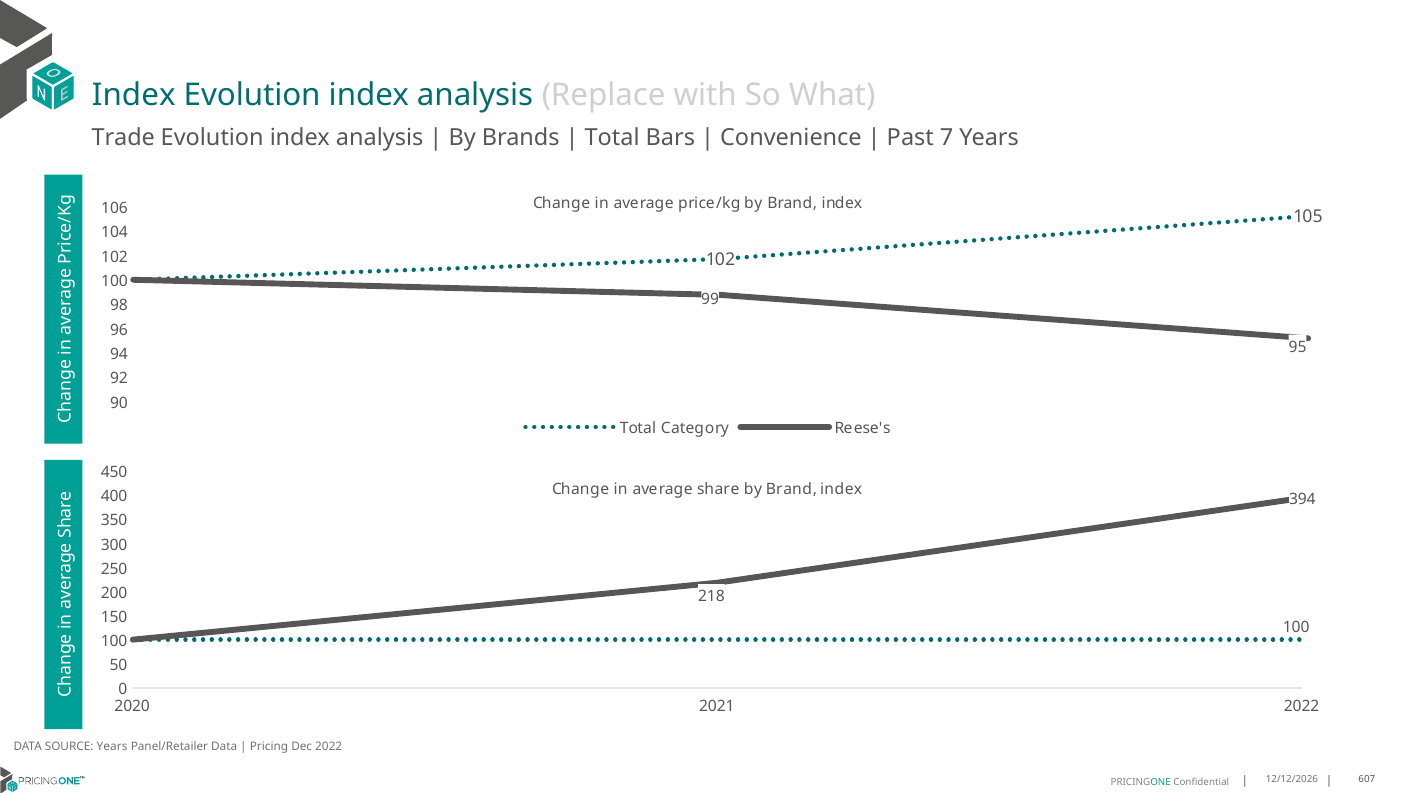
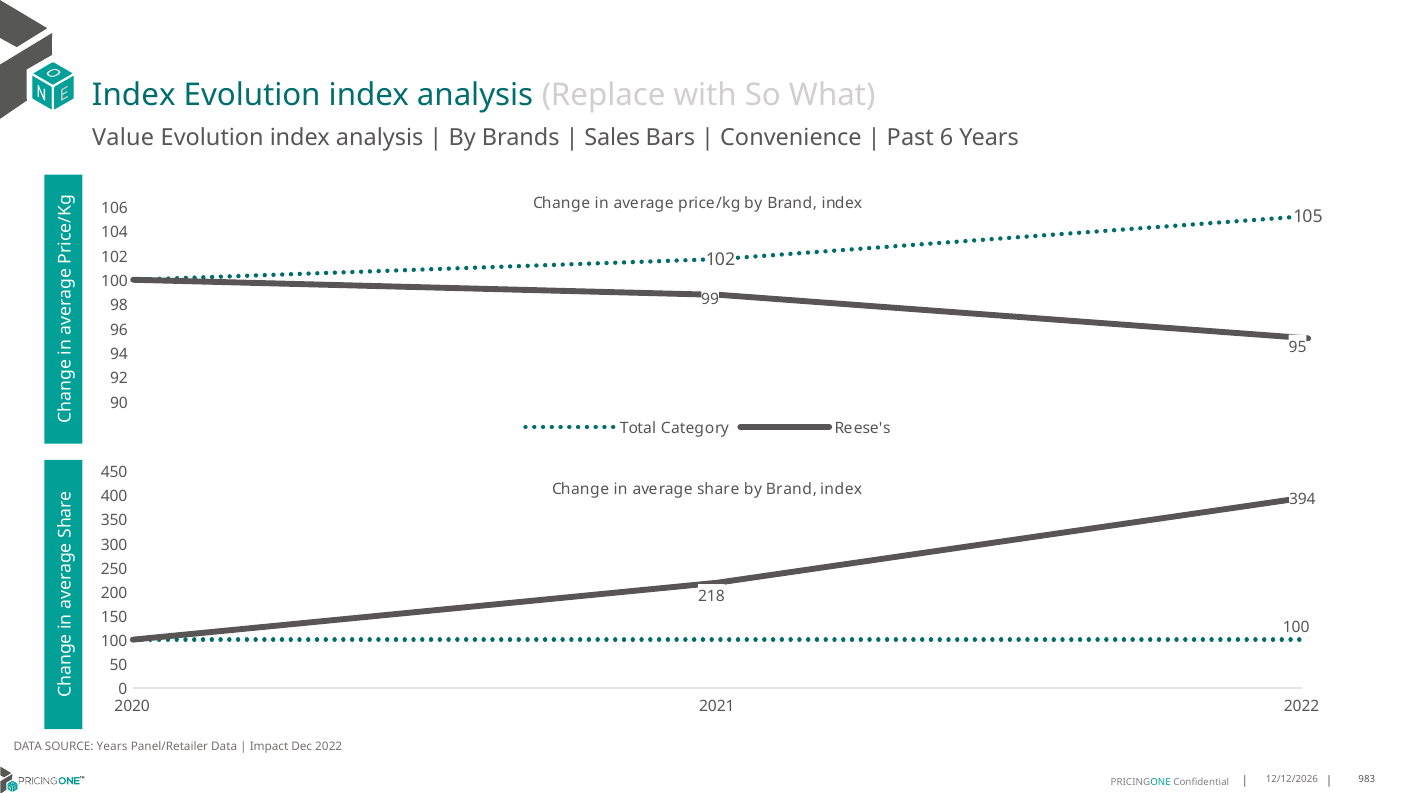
Trade: Trade -> Value
Total at (612, 137): Total -> Sales
7: 7 -> 6
Pricing: Pricing -> Impact
607: 607 -> 983
